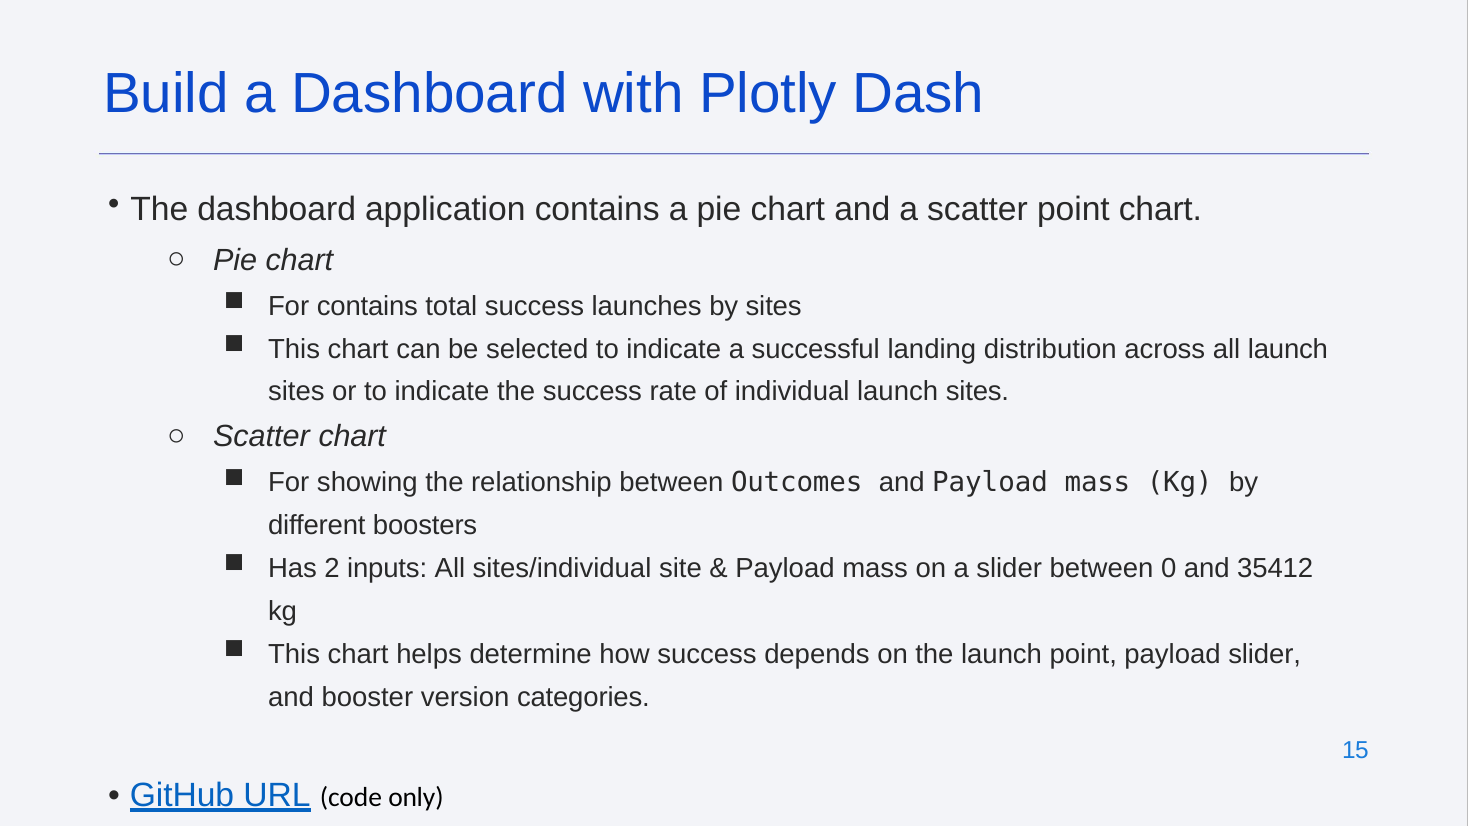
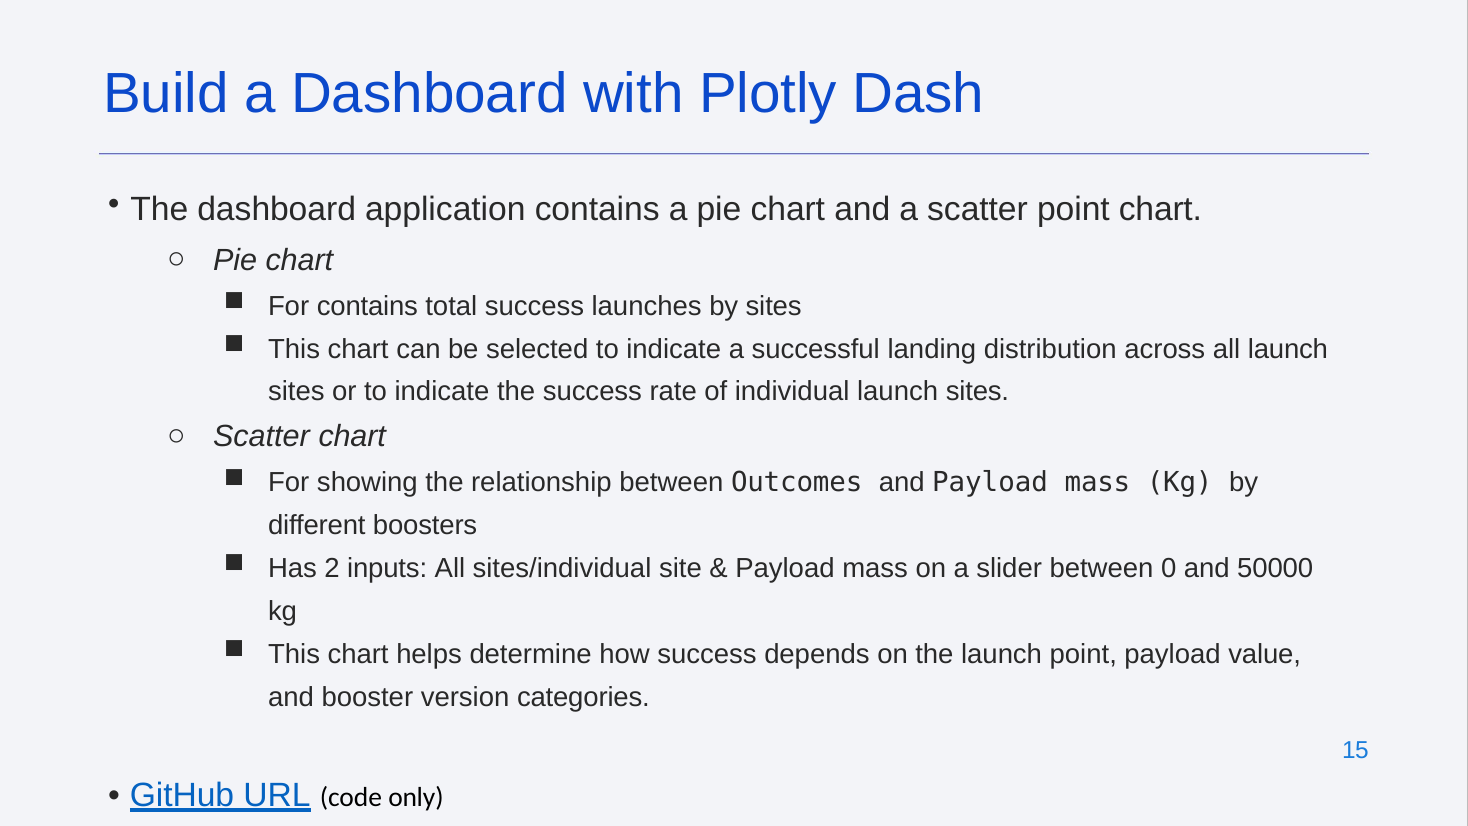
35412: 35412 -> 50000
payload slider: slider -> value
